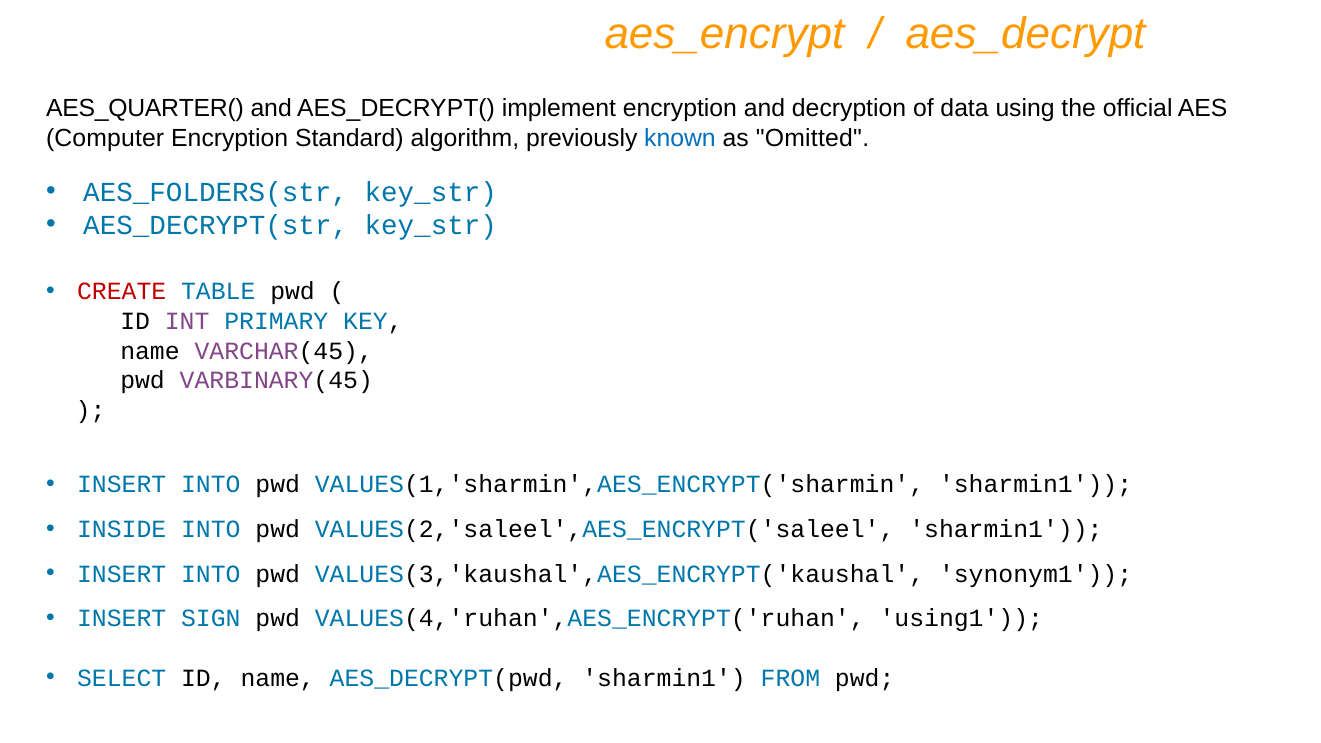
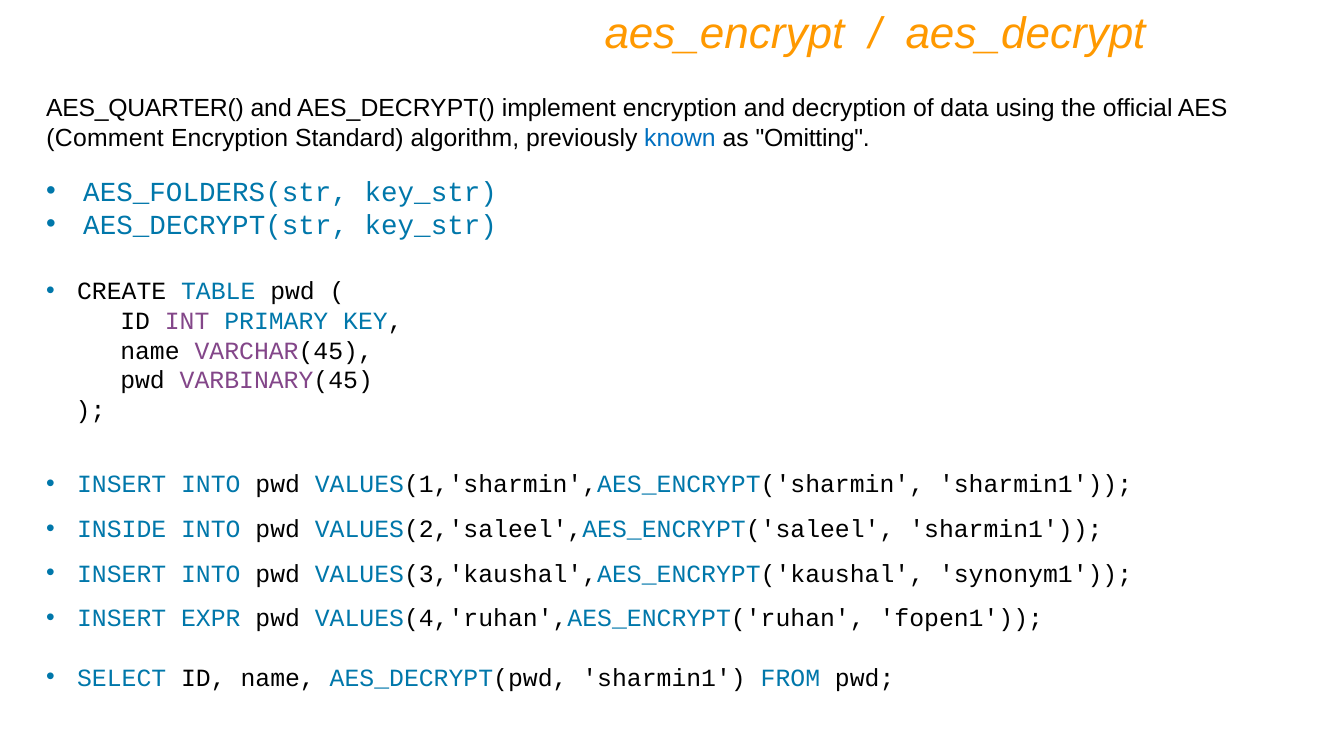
Computer: Computer -> Comment
Omitted: Omitted -> Omitting
CREATE colour: red -> black
SIGN: SIGN -> EXPR
using1: using1 -> fopen1
